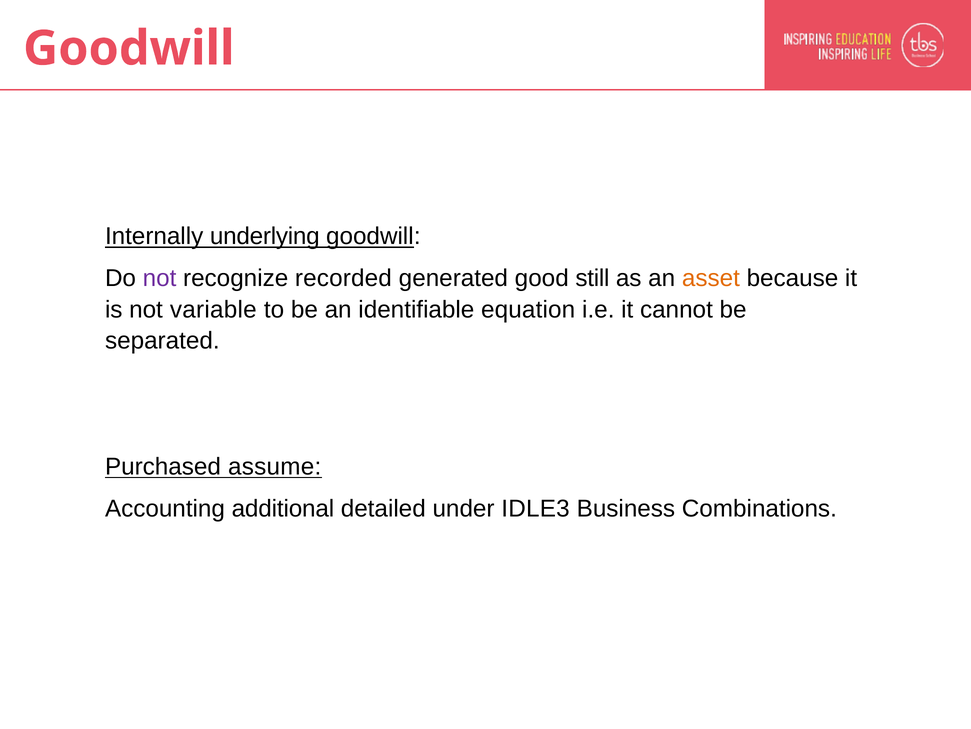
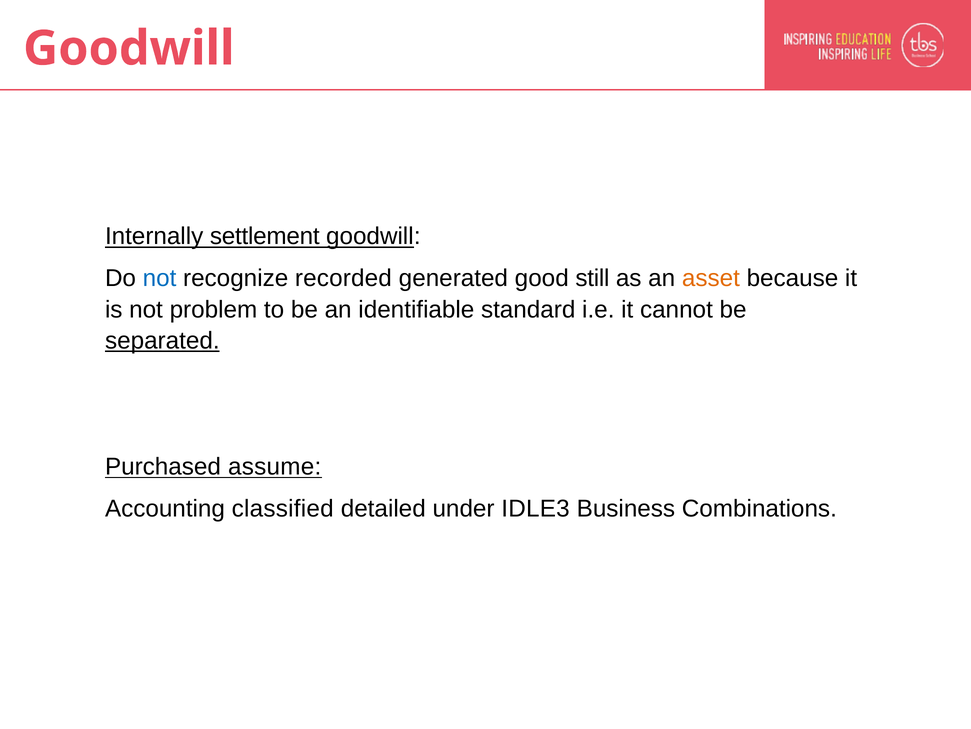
underlying: underlying -> settlement
not at (160, 278) colour: purple -> blue
variable: variable -> problem
equation: equation -> standard
separated underline: none -> present
additional: additional -> classified
